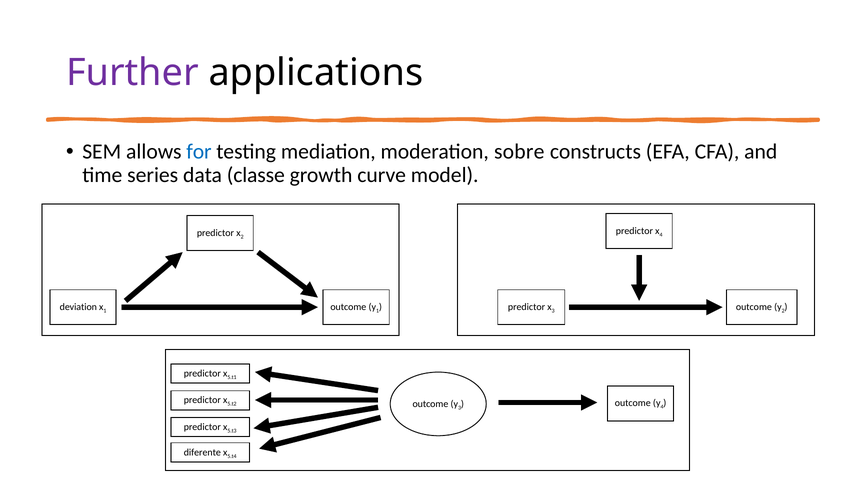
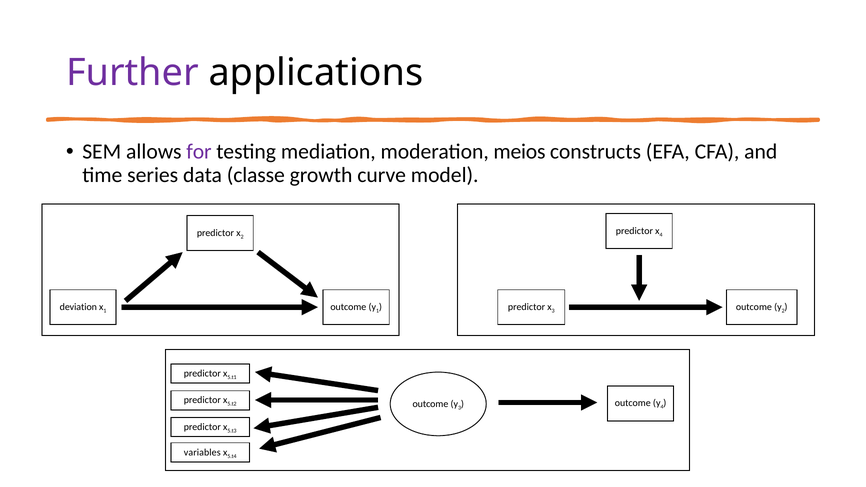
for colour: blue -> purple
sobre: sobre -> meios
diferente: diferente -> variables
